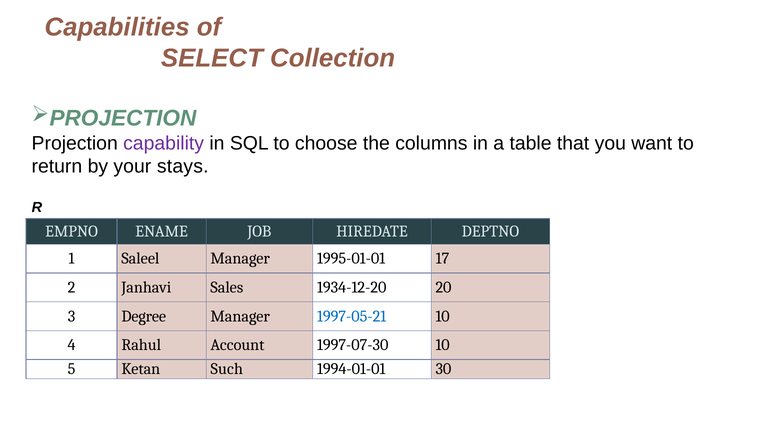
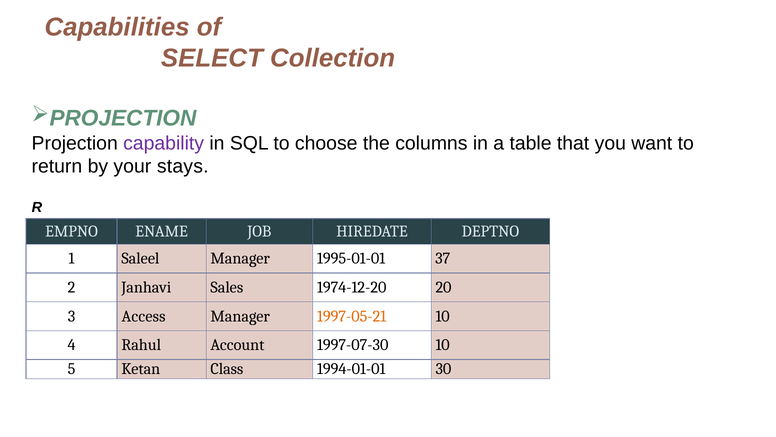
17: 17 -> 37
1934-12-20: 1934-12-20 -> 1974-12-20
Degree: Degree -> Access
1997-05-21 colour: blue -> orange
Such: Such -> Class
